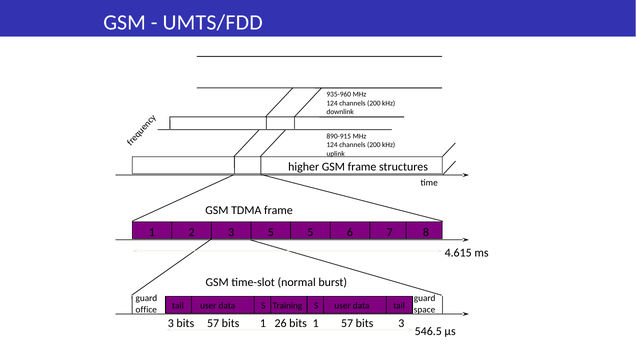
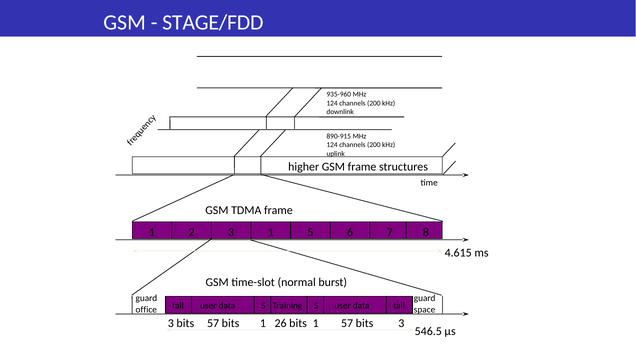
UMTS/FDD: UMTS/FDD -> STAGE/FDD
3 5: 5 -> 1
